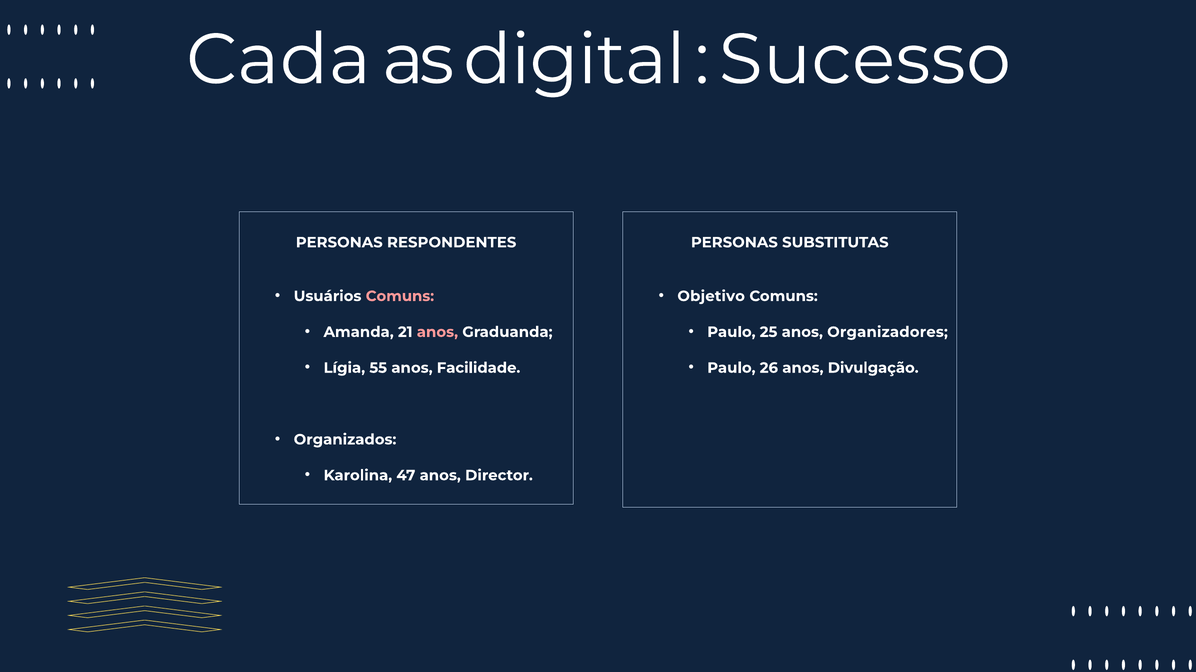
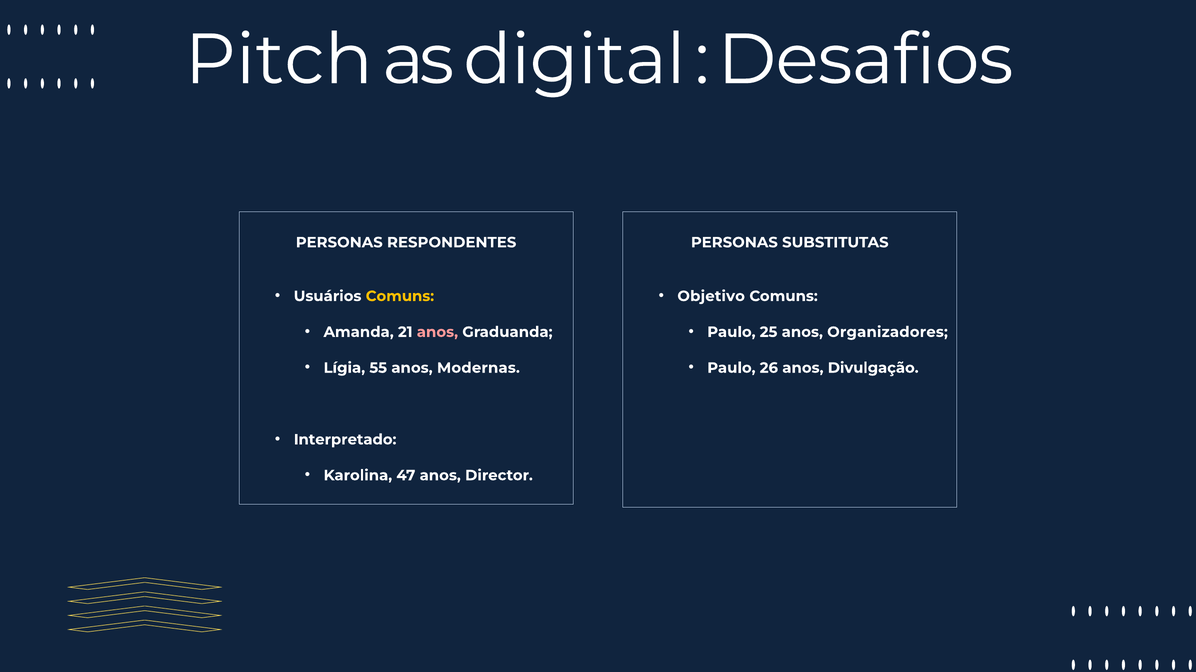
Cada: Cada -> Pitch
Sucesso: Sucesso -> Desafios
Comuns at (400, 296) colour: pink -> yellow
Facilidade: Facilidade -> Modernas
Organizados: Organizados -> Interpretado
